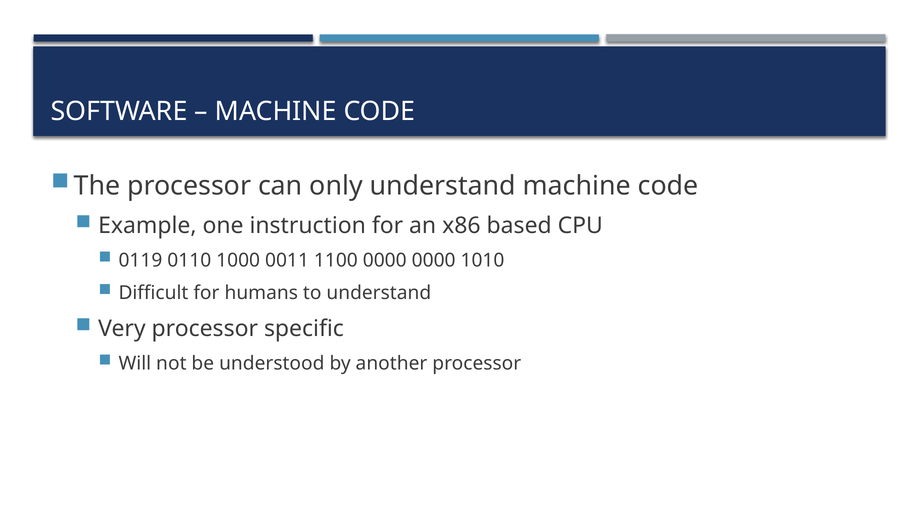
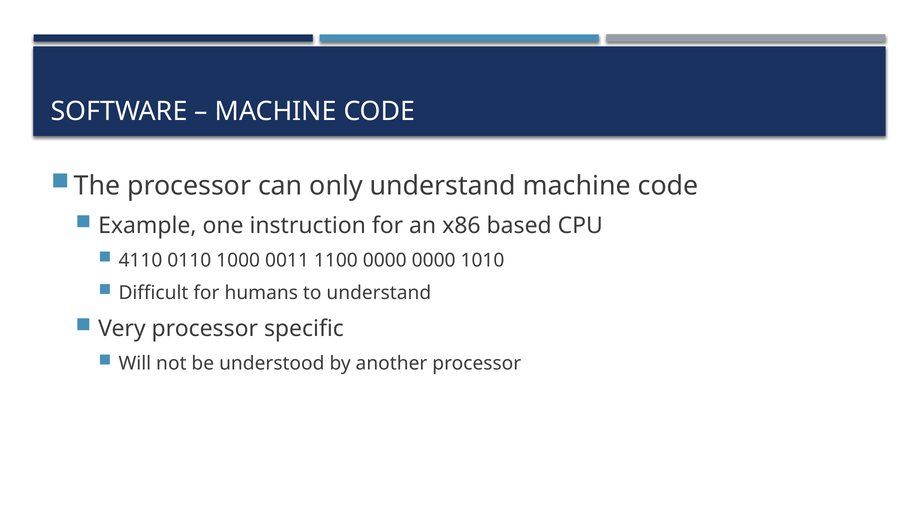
0119: 0119 -> 4110
